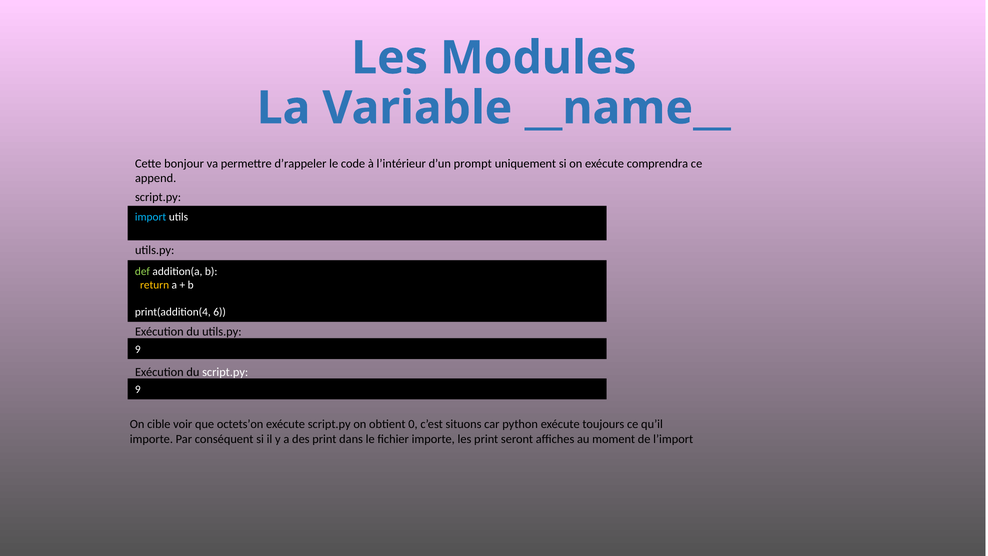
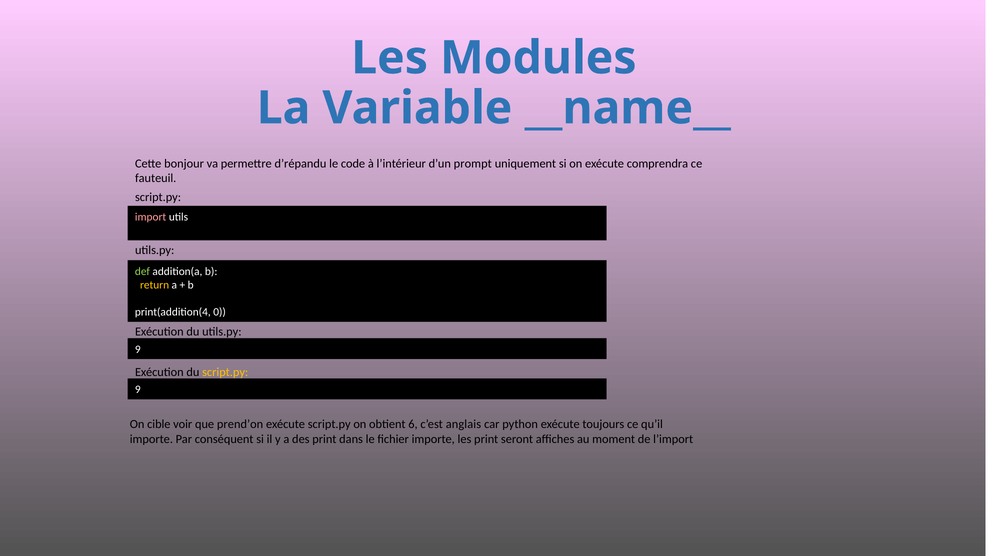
d’rappeler: d’rappeler -> d’répandu
append: append -> fauteuil
import colour: light blue -> pink
6: 6 -> 0
script.py at (225, 372) colour: white -> yellow
octets’on: octets’on -> prend’on
0: 0 -> 6
situons: situons -> anglais
